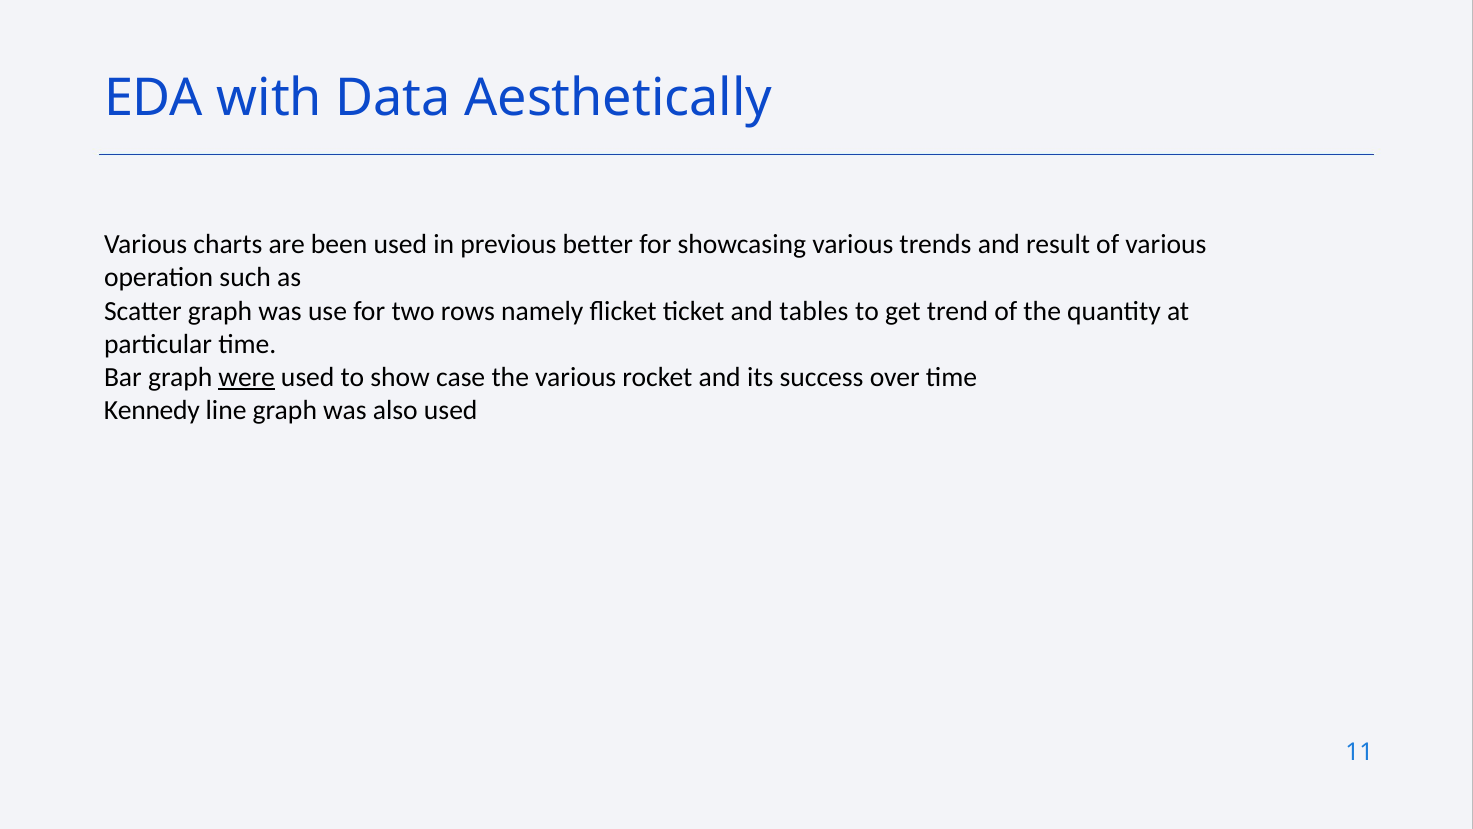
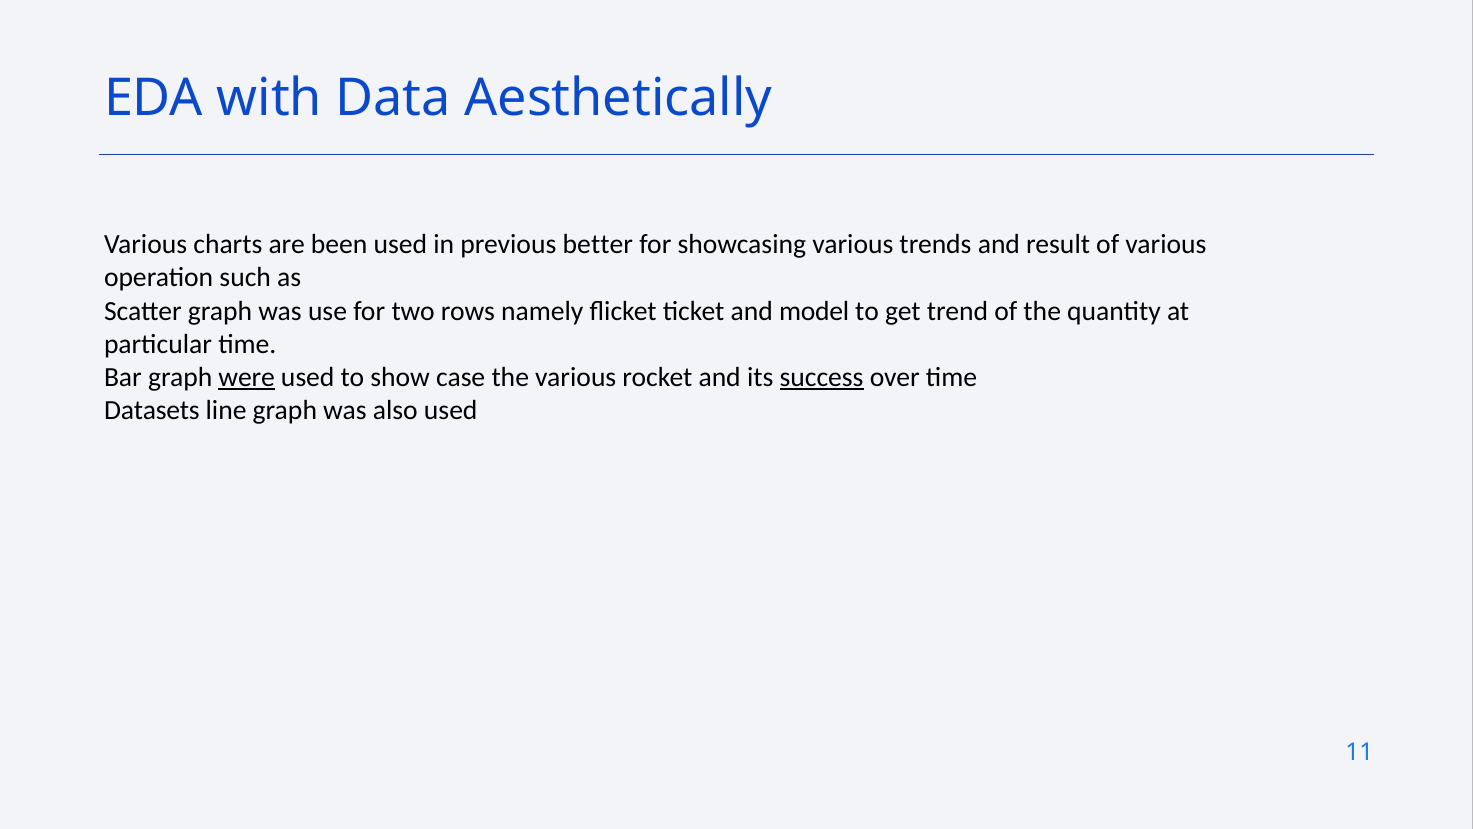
tables: tables -> model
success underline: none -> present
Kennedy: Kennedy -> Datasets
